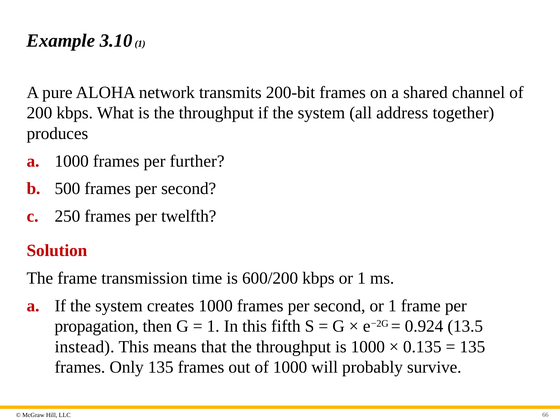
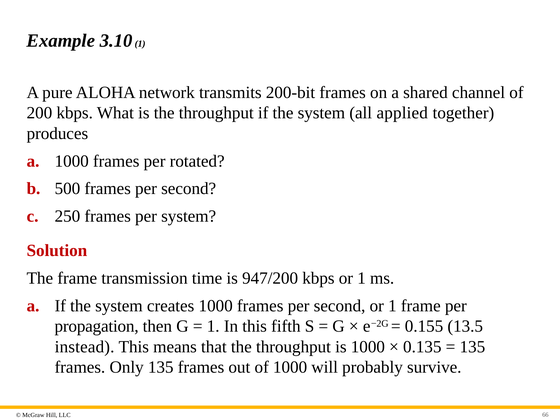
address: address -> applied
further: further -> rotated
per twelfth: twelfth -> system
600/200: 600/200 -> 947/200
0.924: 0.924 -> 0.155
